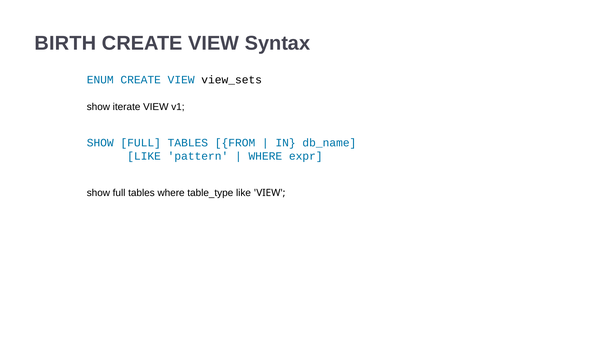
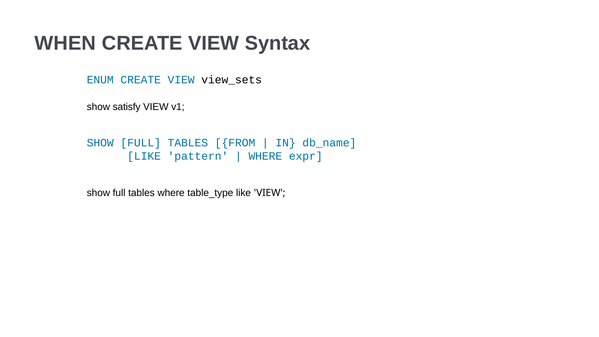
BIRTH: BIRTH -> WHEN
iterate: iterate -> satisfy
